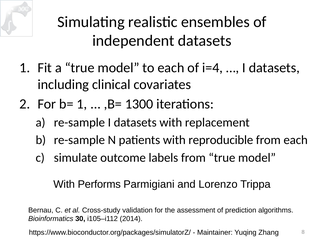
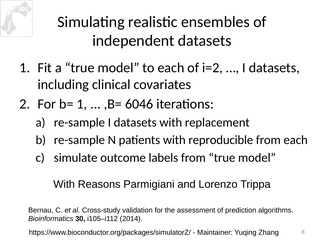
i=4: i=4 -> i=2
1300: 1300 -> 6046
Performs: Performs -> Reasons
